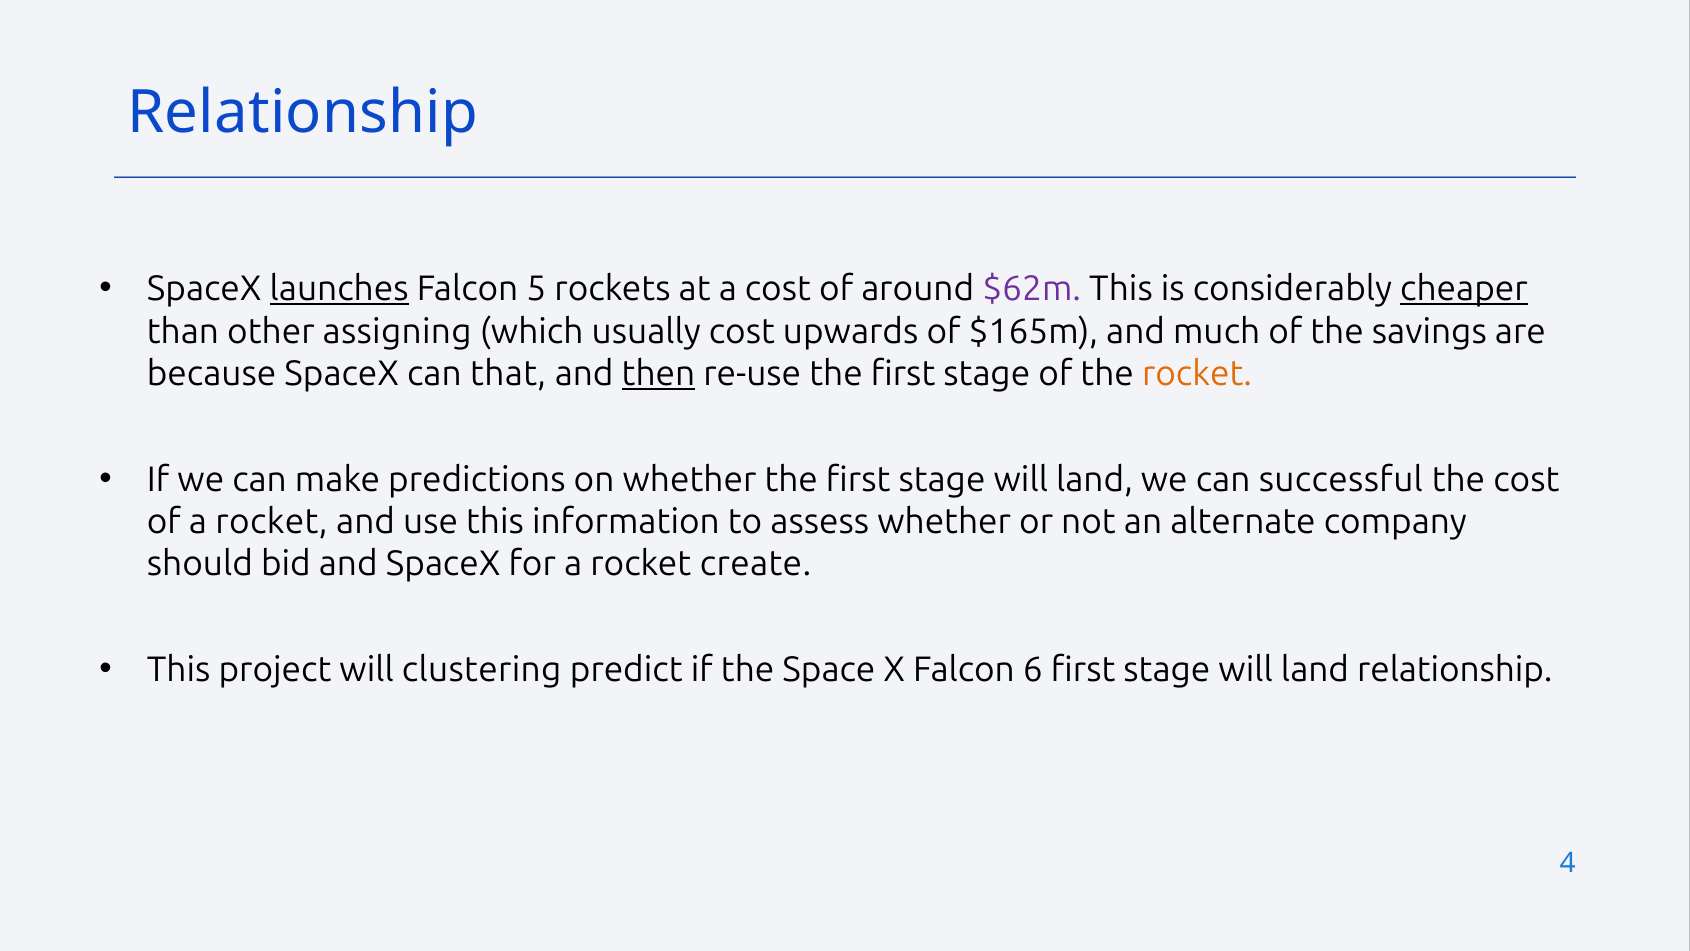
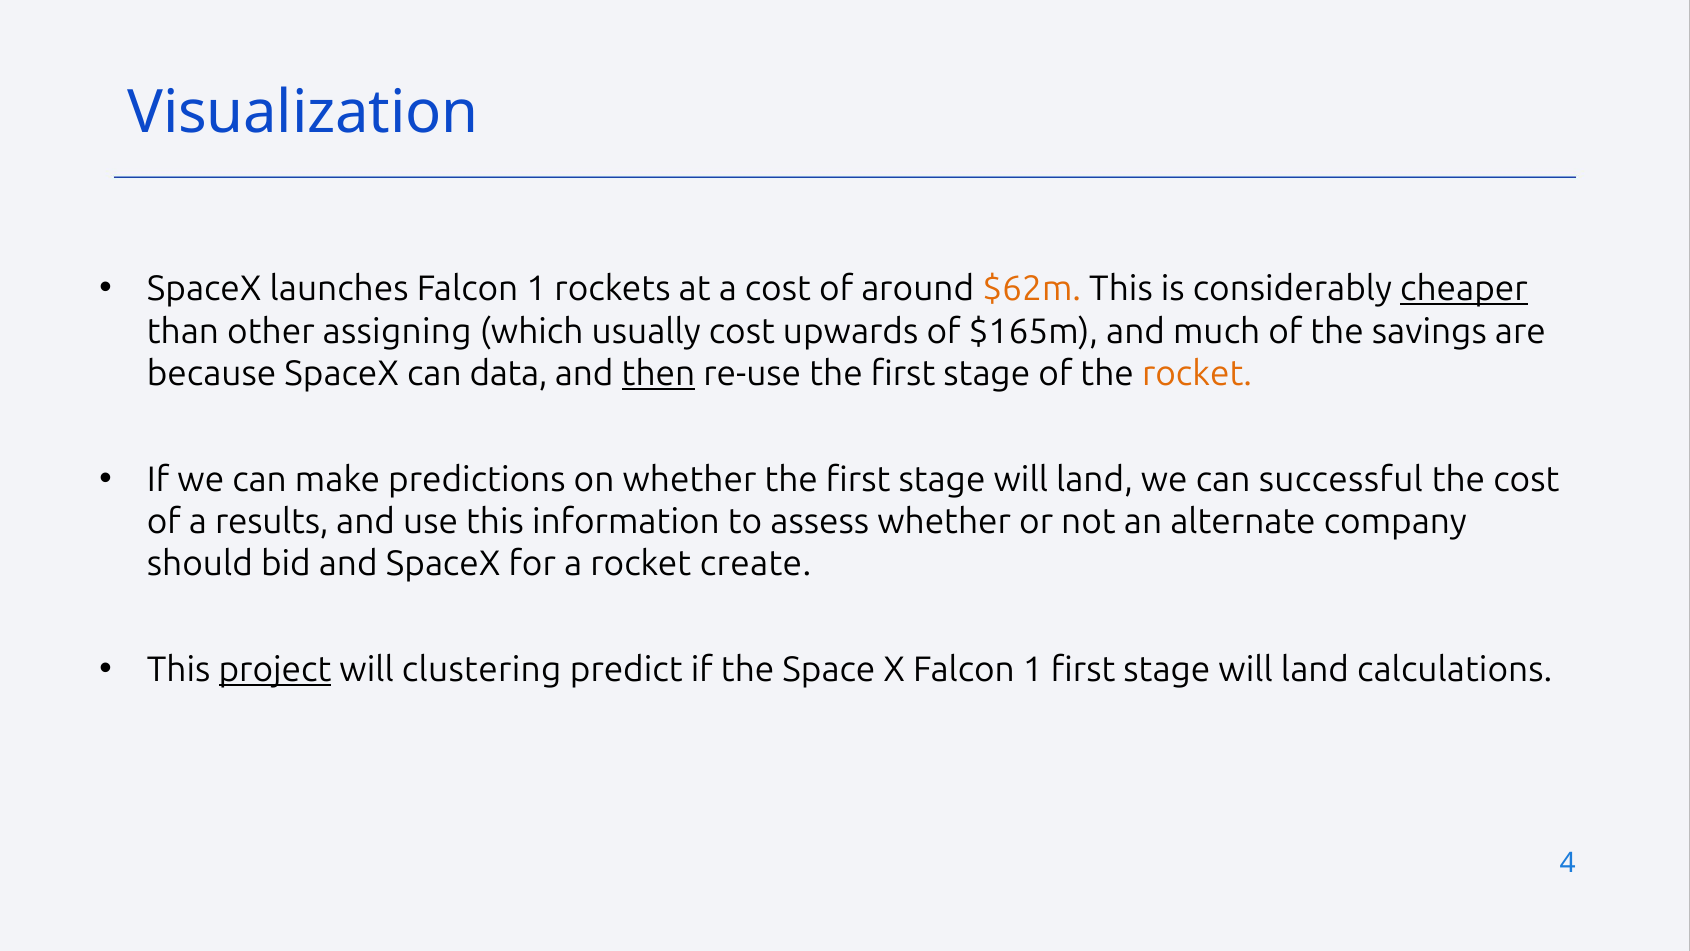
Relationship at (303, 113): Relationship -> Visualization
launches underline: present -> none
5 at (536, 289): 5 -> 1
$62m colour: purple -> orange
that: that -> data
of a rocket: rocket -> results
project underline: none -> present
X Falcon 6: 6 -> 1
land relationship: relationship -> calculations
